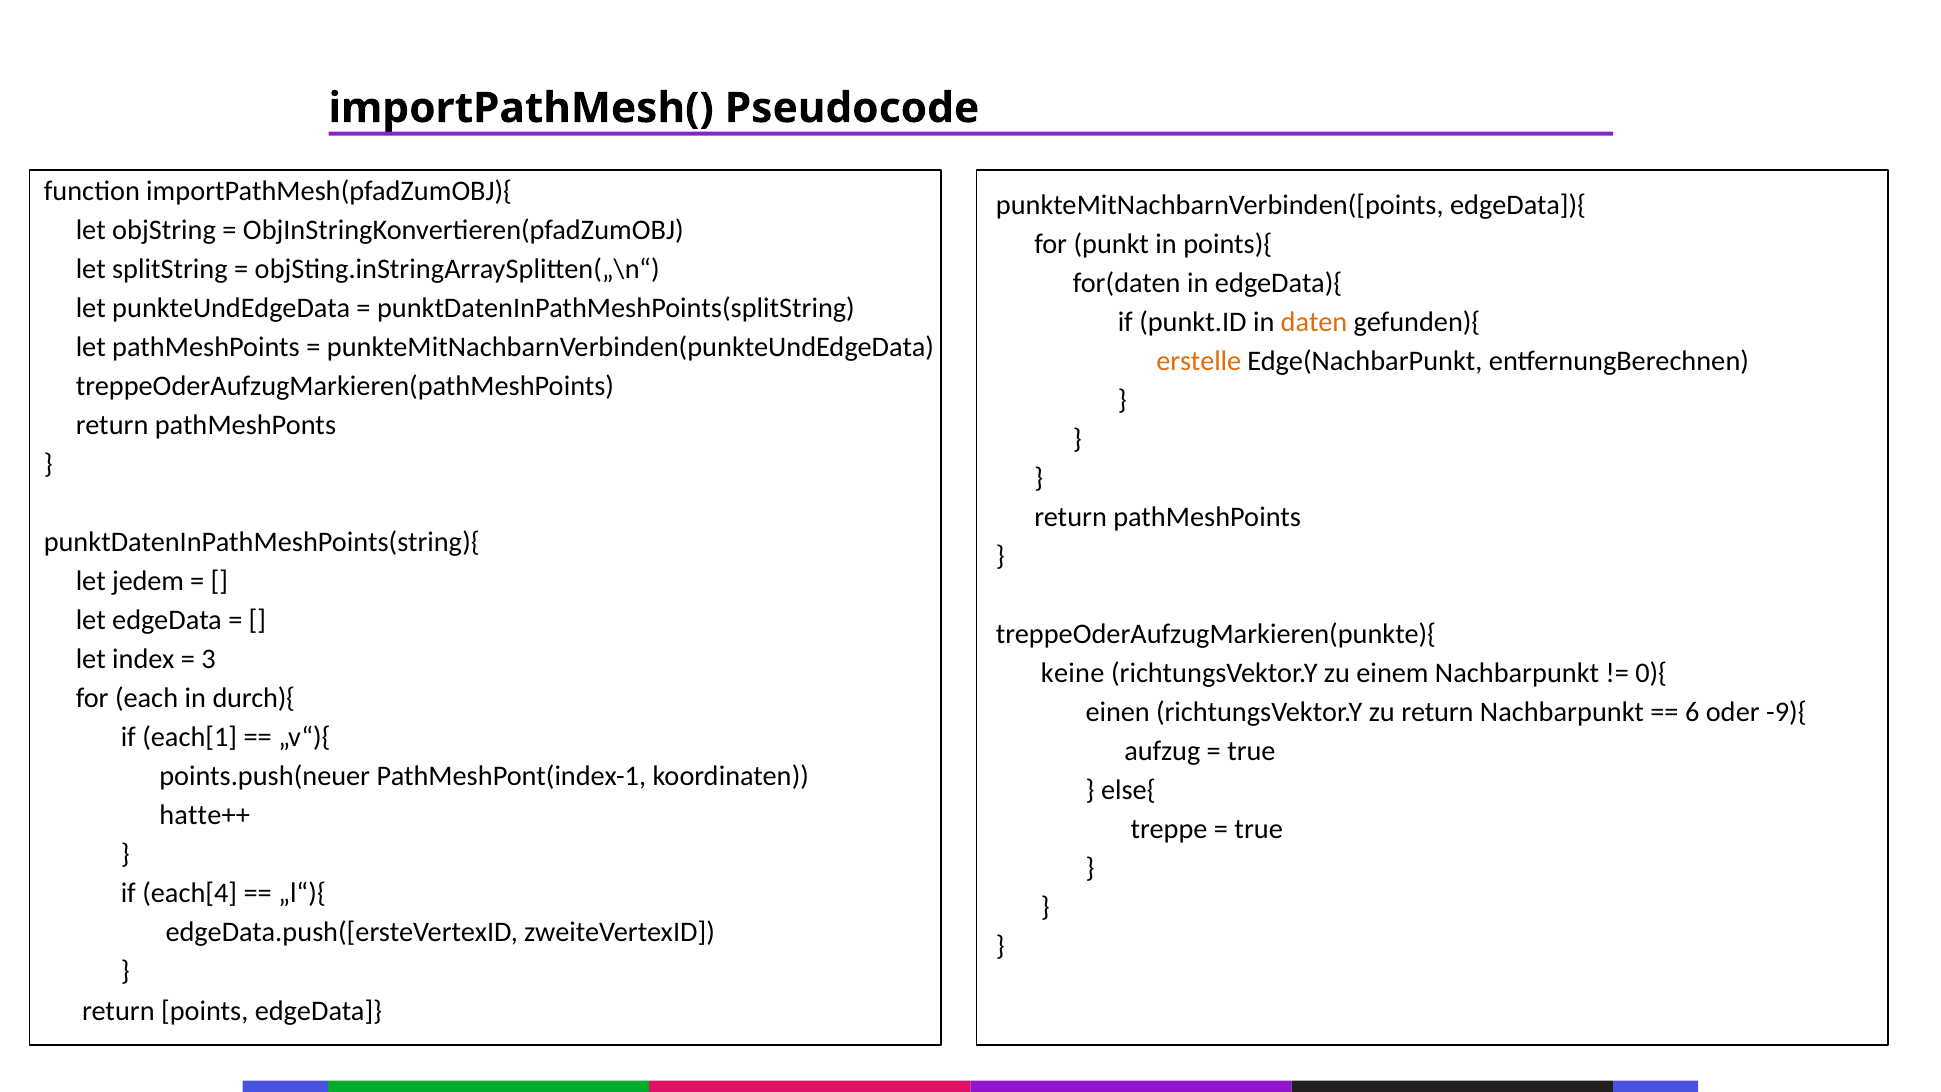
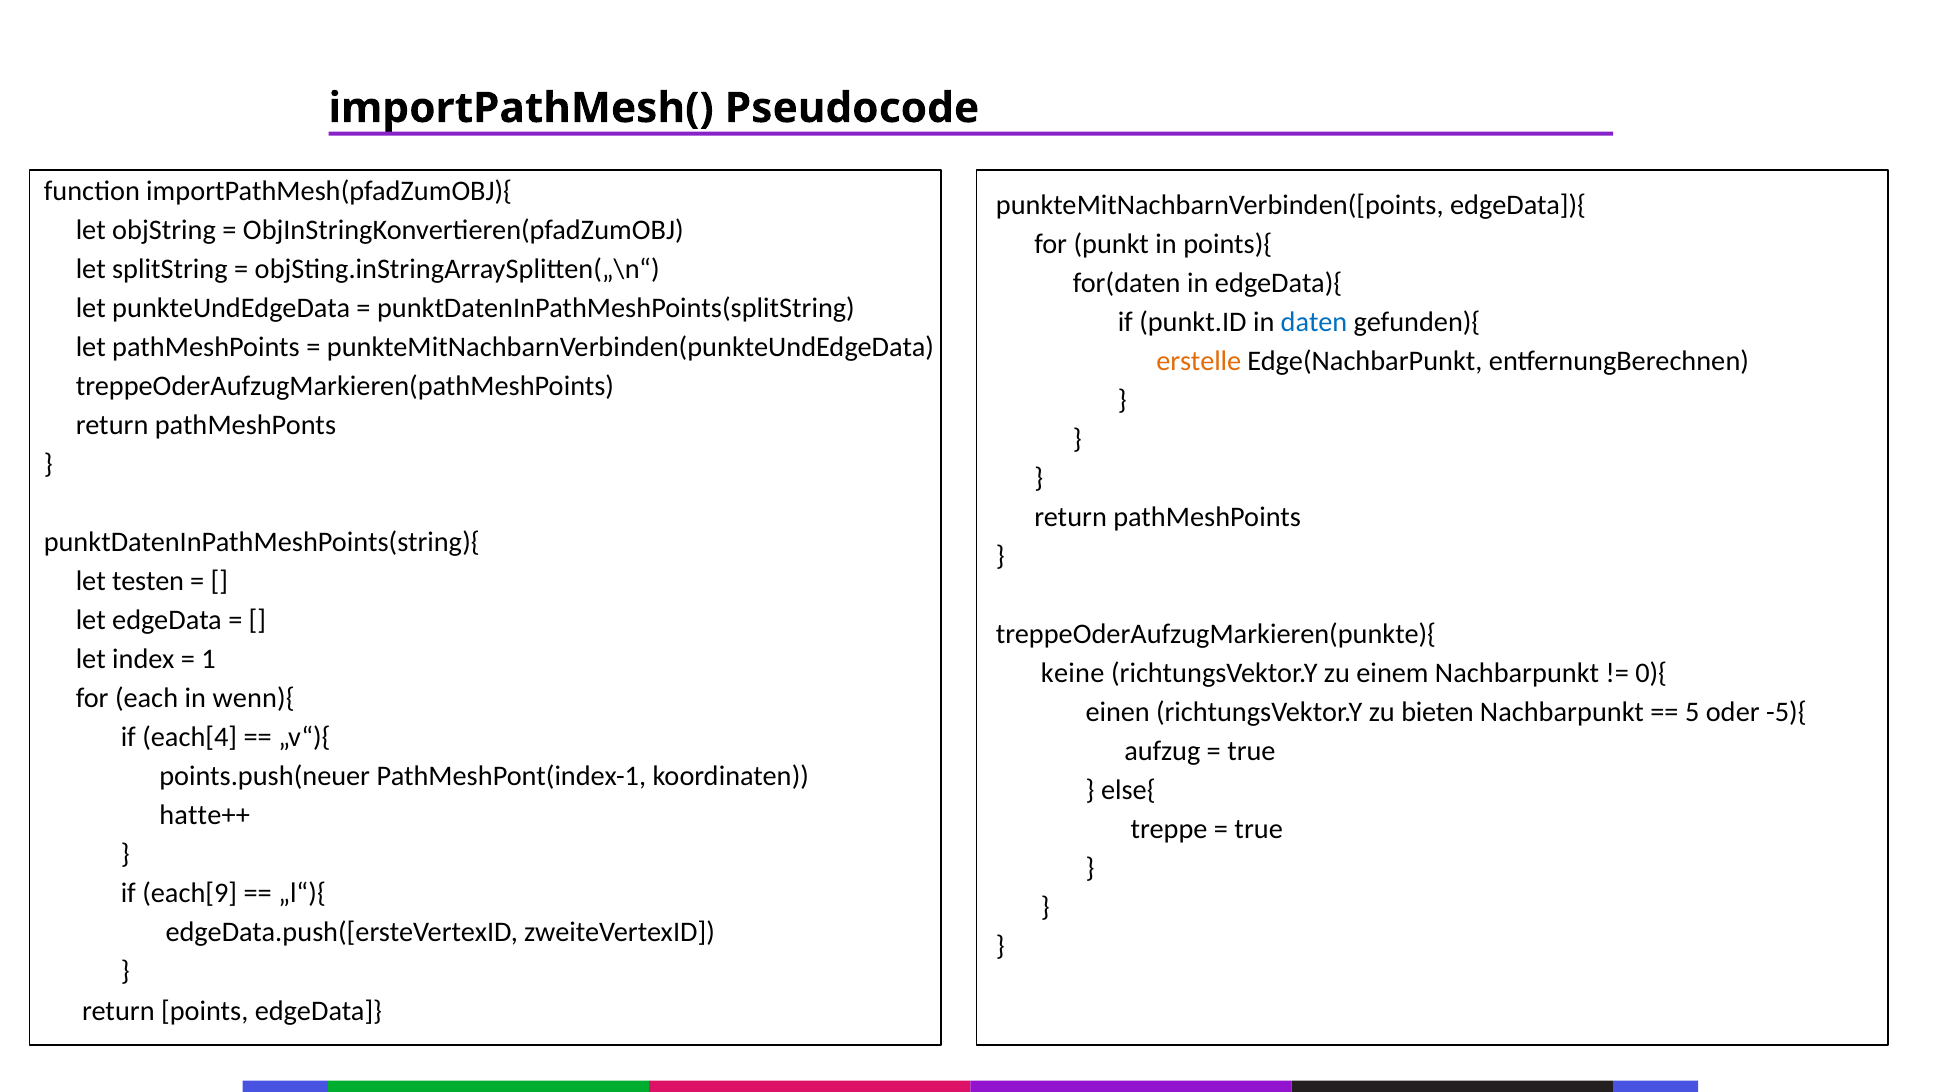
daten colour: orange -> blue
jedem: jedem -> testen
3: 3 -> 1
durch){: durch){ -> wenn){
zu return: return -> bieten
6: 6 -> 5
-9){: -9){ -> -5){
each[1: each[1 -> each[4
each[4: each[4 -> each[9
